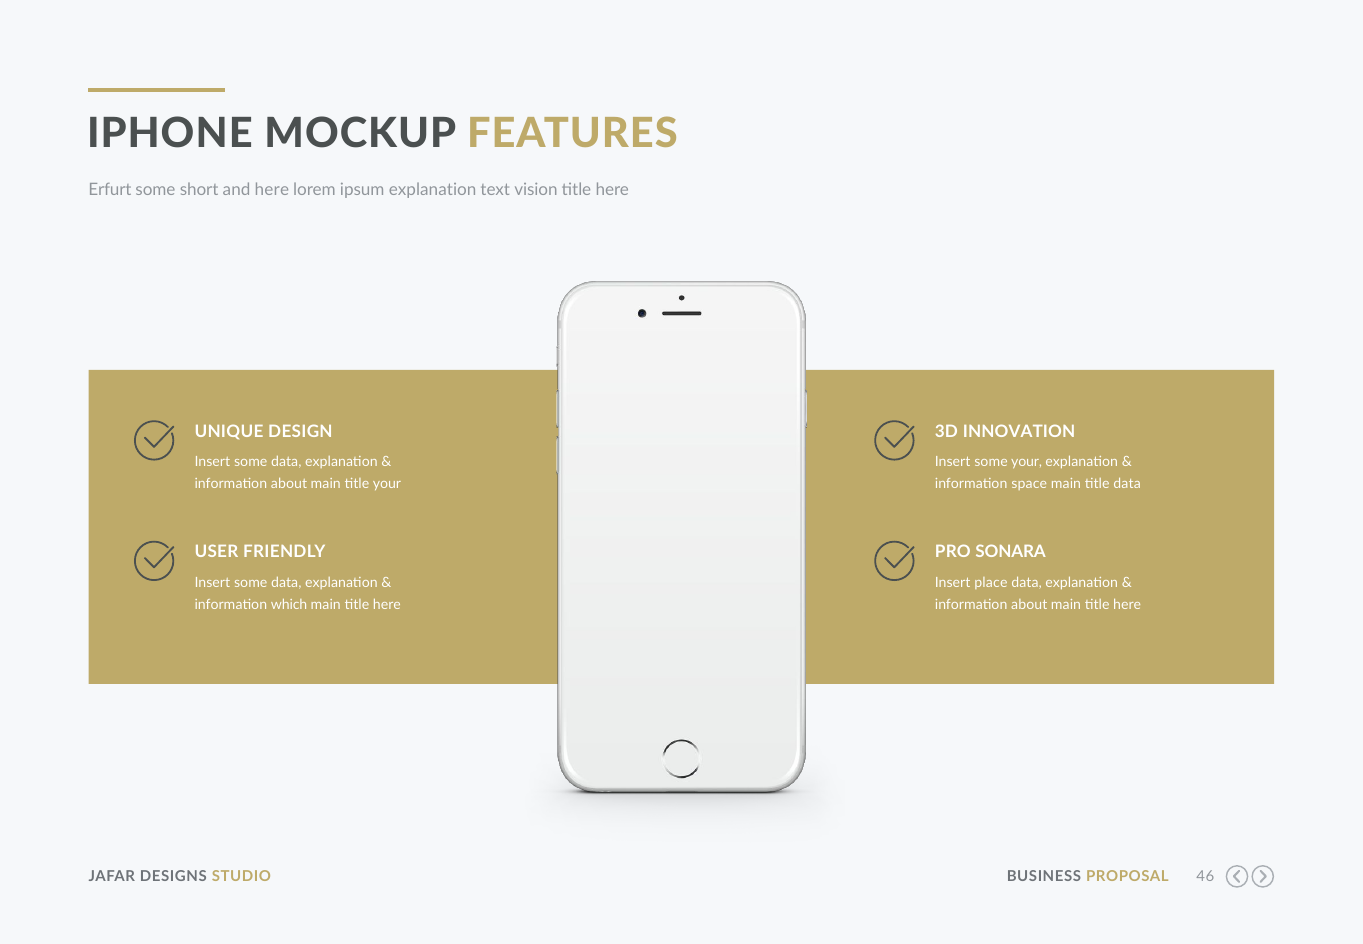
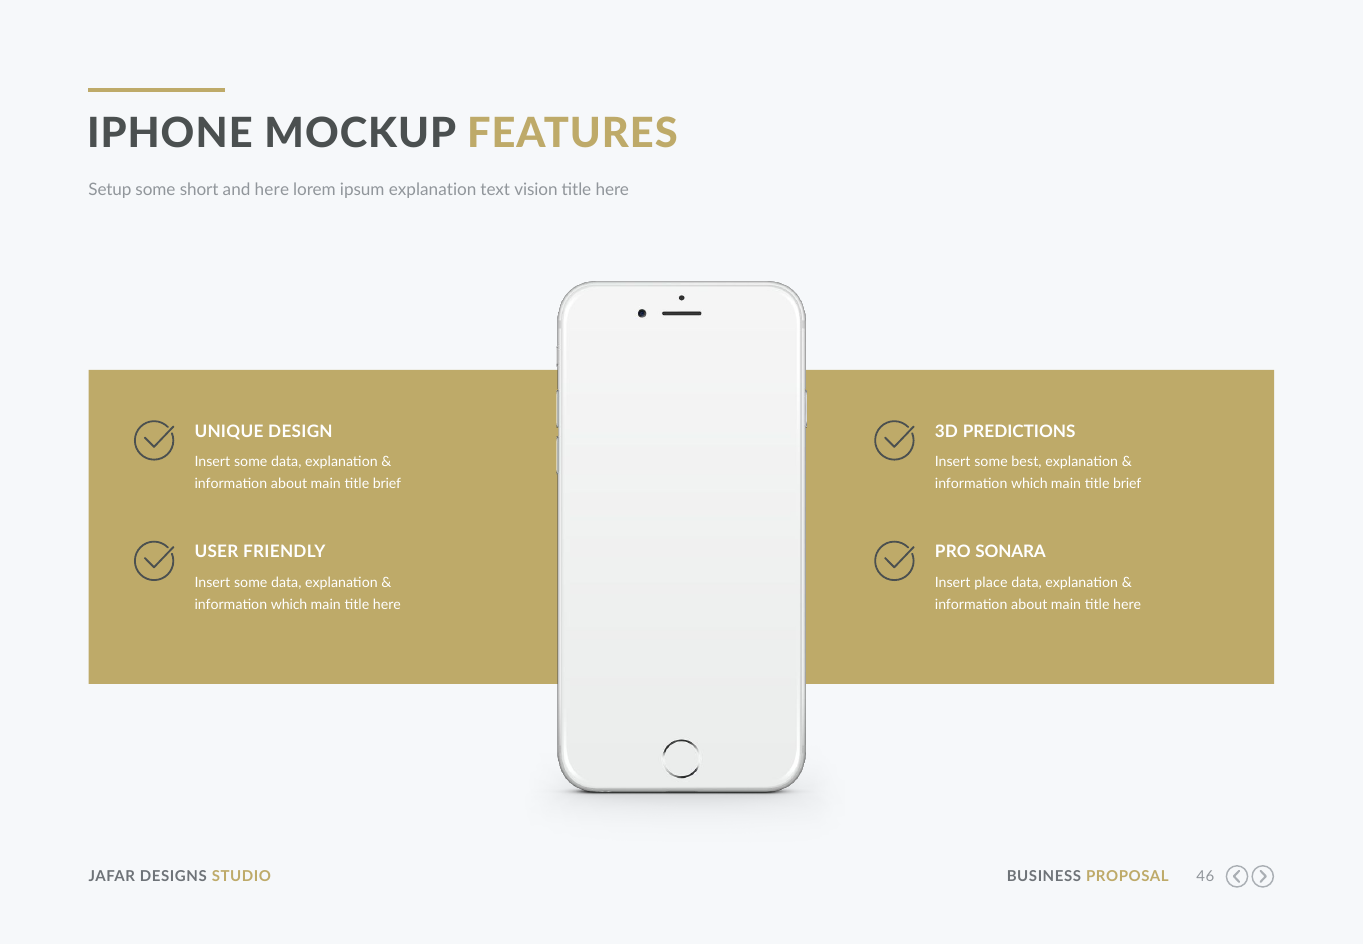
Erfurt: Erfurt -> Setup
INNOVATION: INNOVATION -> PREDICTIONS
some your: your -> best
about main title your: your -> brief
space at (1029, 484): space -> which
data at (1127, 484): data -> brief
